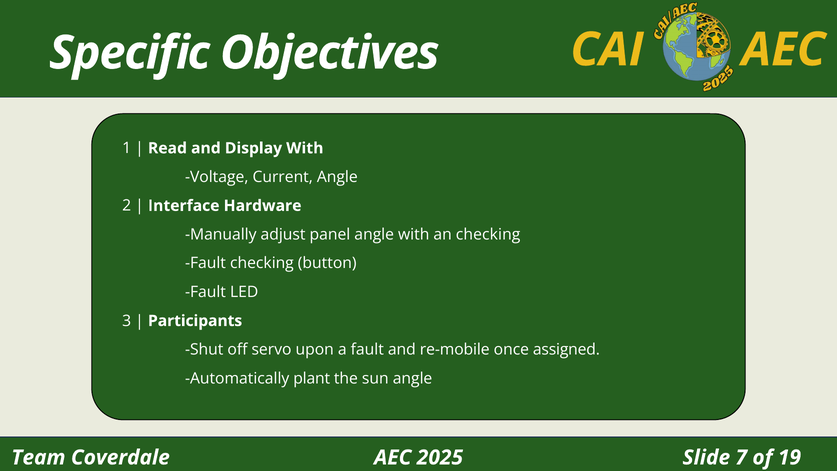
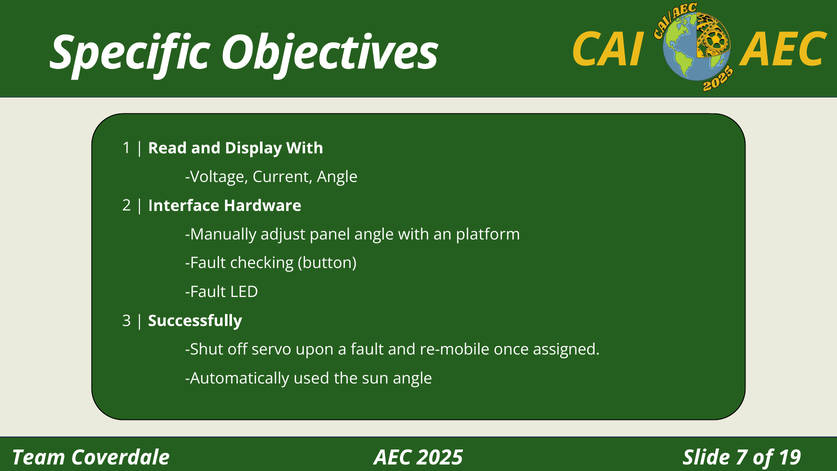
an checking: checking -> platform
Participants: Participants -> Successfully
plant: plant -> used
